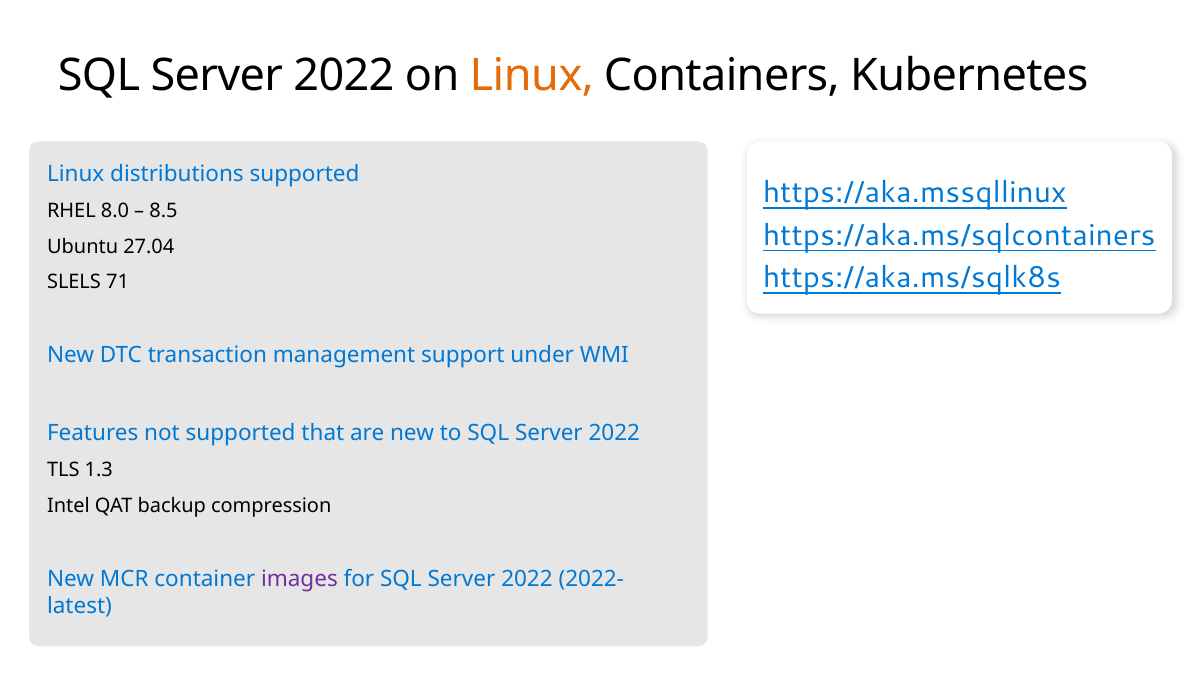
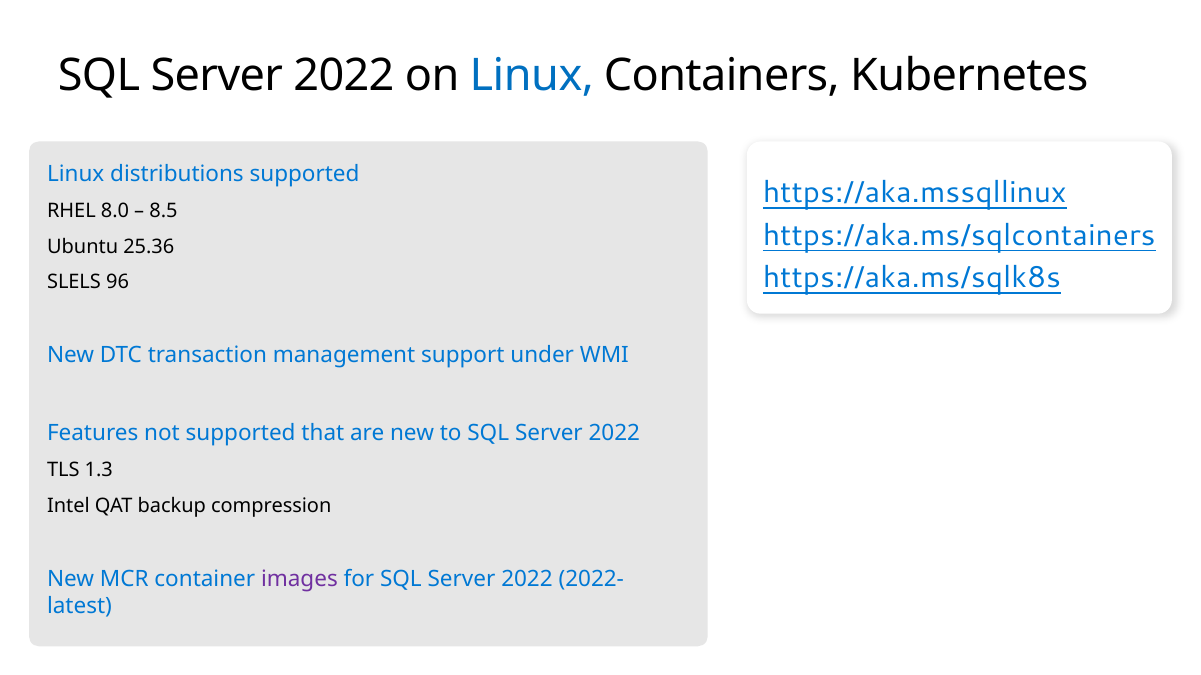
Linux at (532, 75) colour: orange -> blue
27.04: 27.04 -> 25.36
71: 71 -> 96
